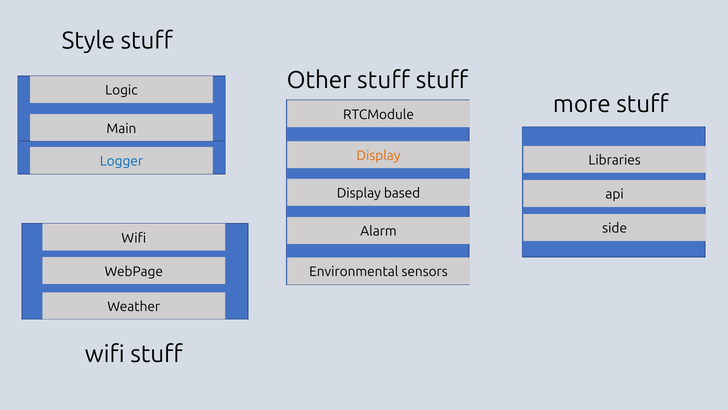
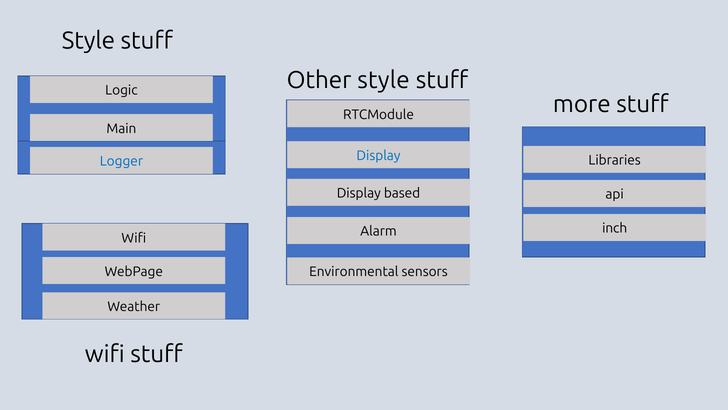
Other stuff: stuff -> style
Display at (378, 155) colour: orange -> blue
side: side -> inch
